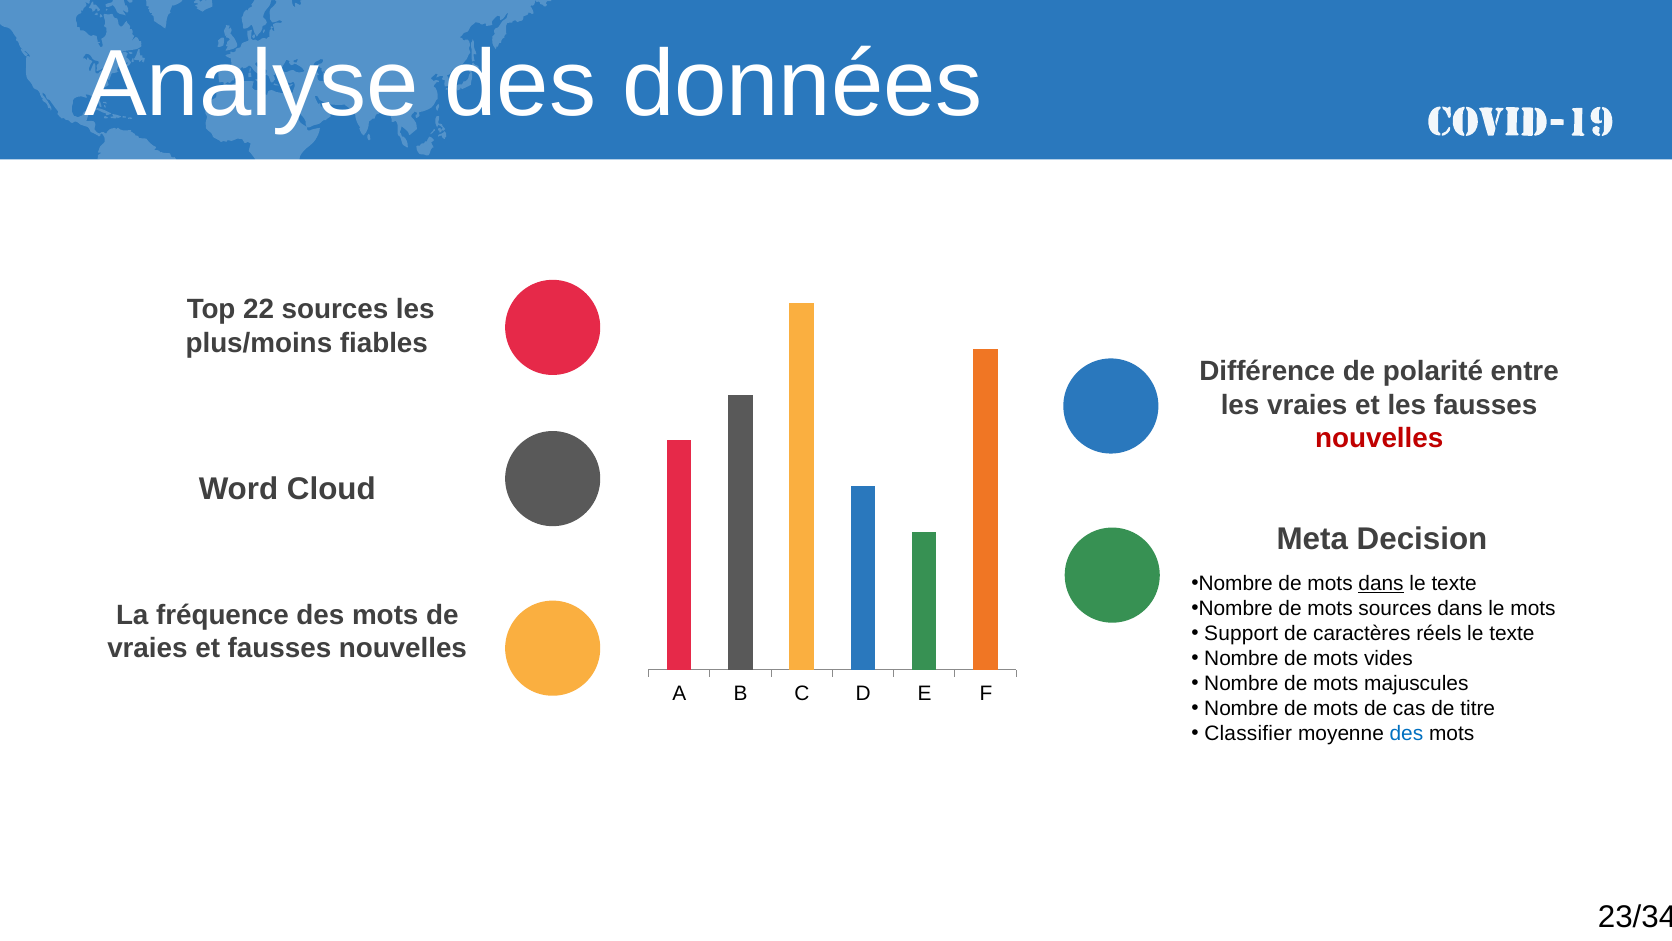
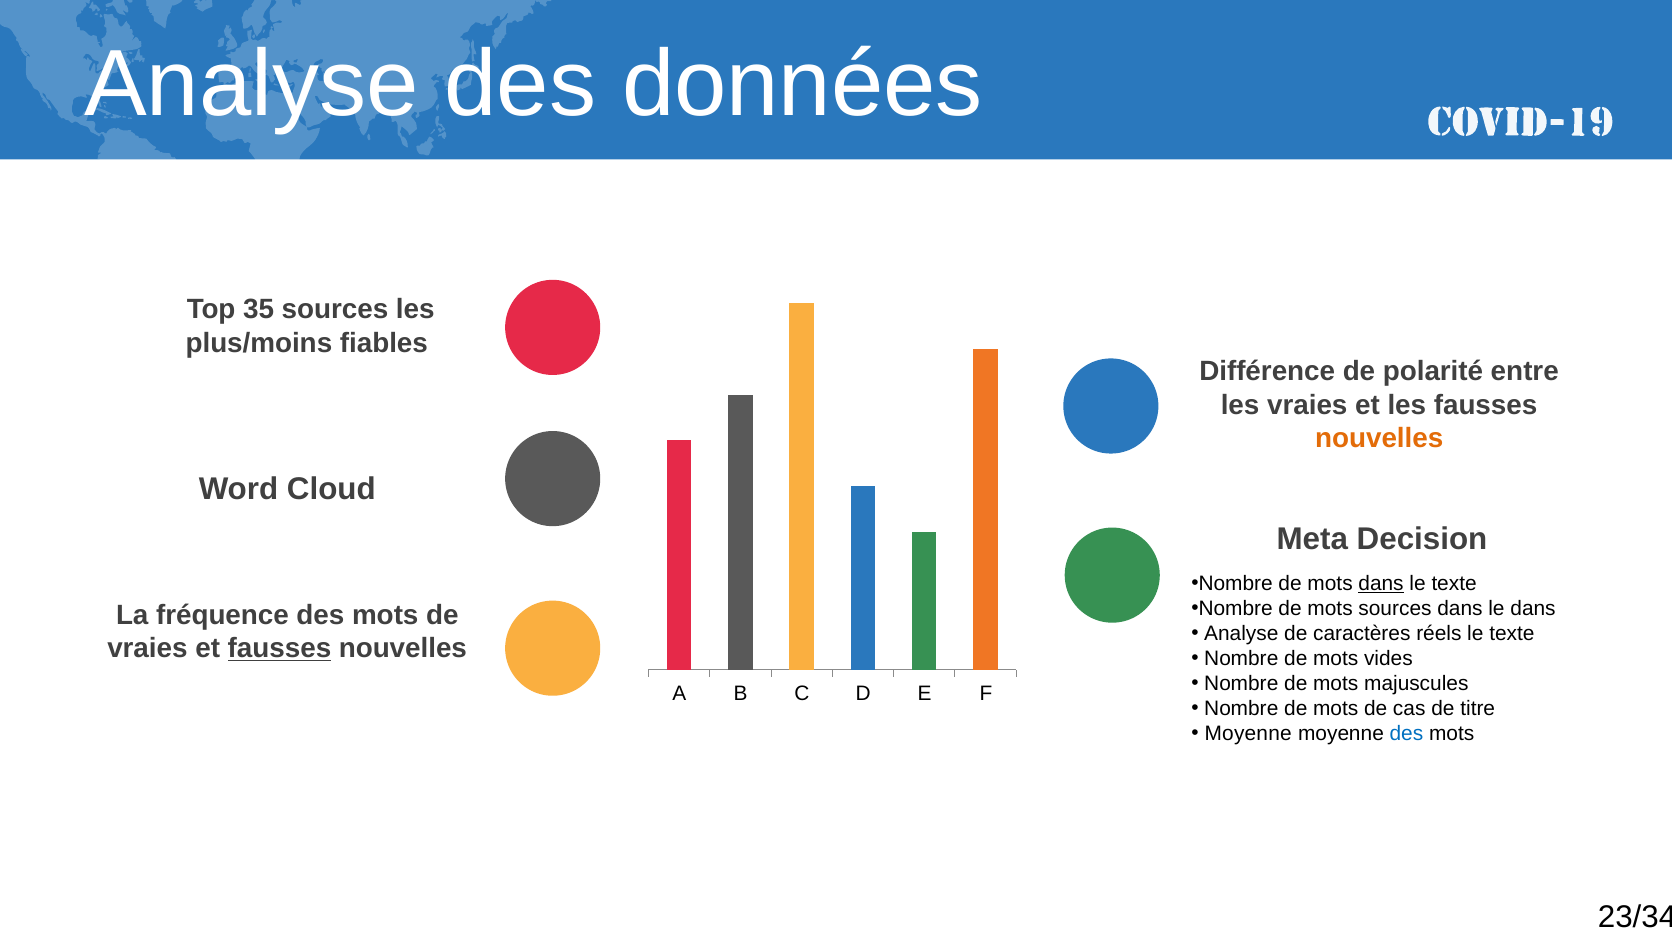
22: 22 -> 35
nouvelles at (1379, 438) colour: red -> orange
le mots: mots -> dans
Support at (1241, 633): Support -> Analyse
fausses at (279, 648) underline: none -> present
Classifier at (1248, 734): Classifier -> Moyenne
